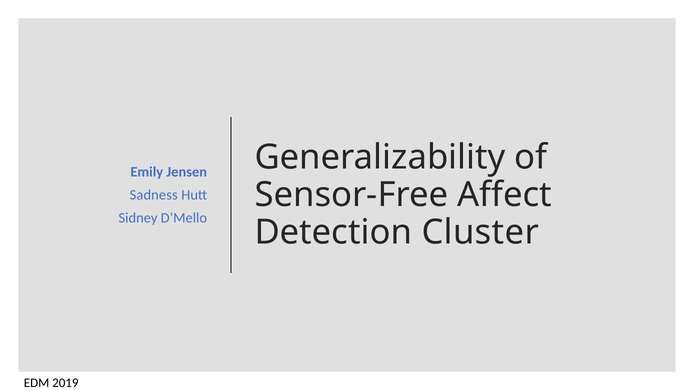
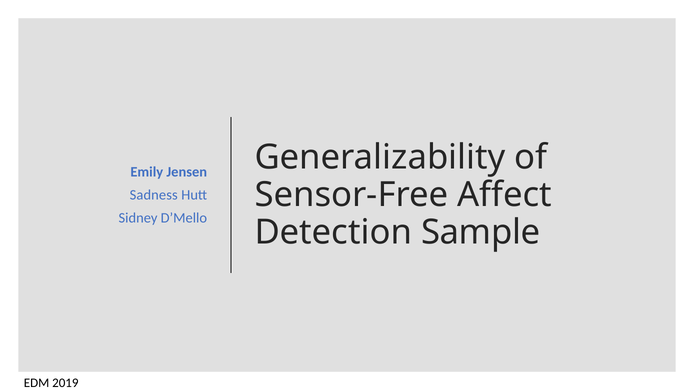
Cluster: Cluster -> Sample
